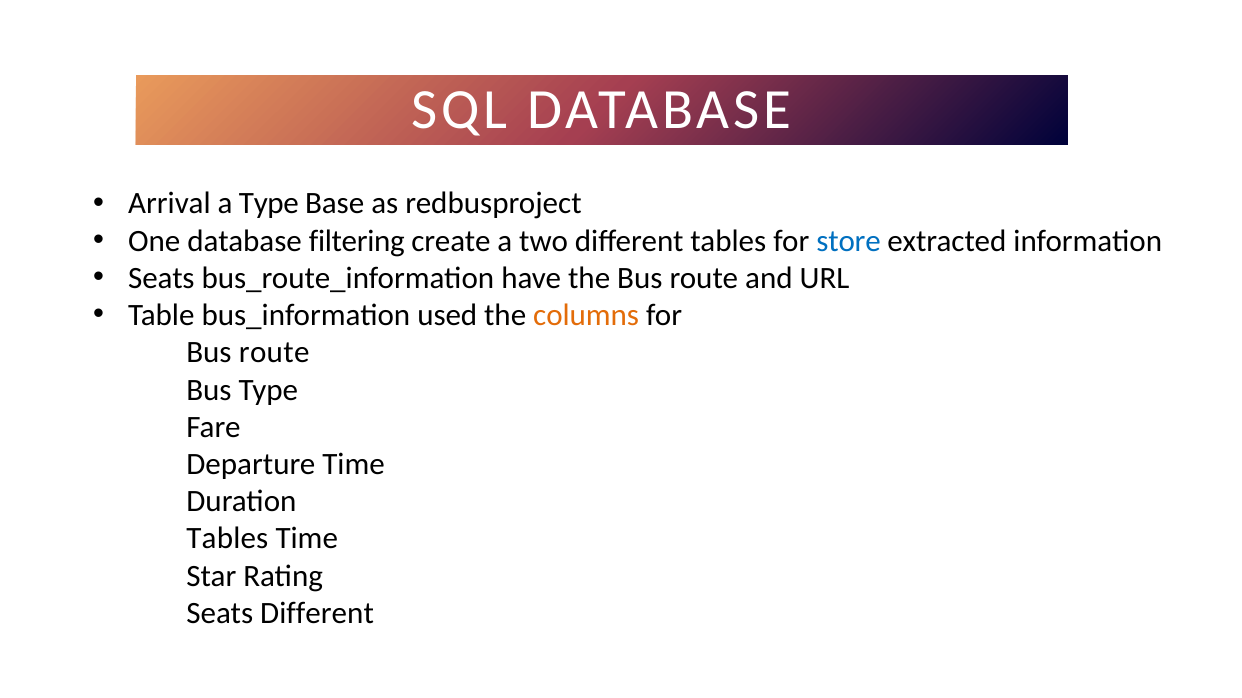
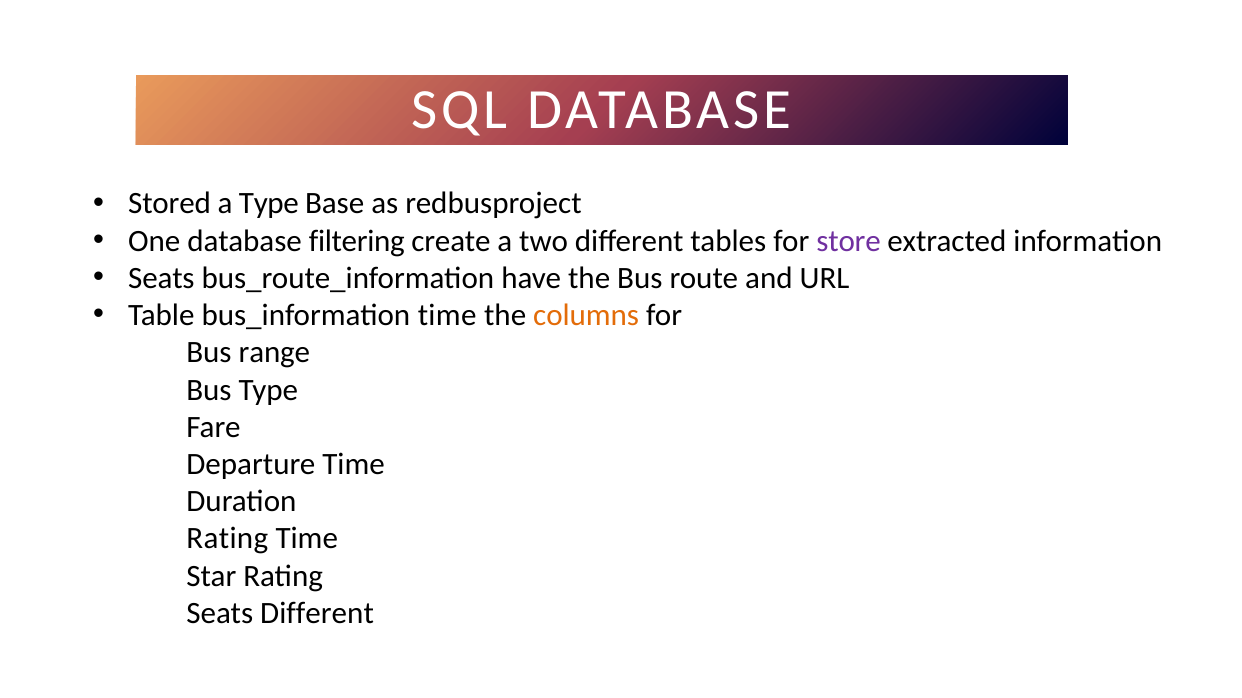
Arrival: Arrival -> Stored
store colour: blue -> purple
bus_information used: used -> time
route at (274, 353): route -> range
Tables at (227, 539): Tables -> Rating
